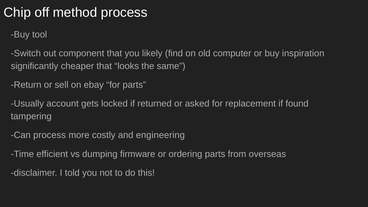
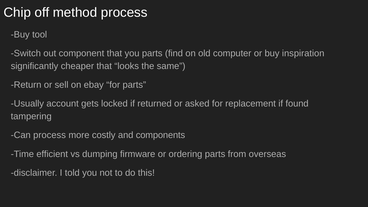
you likely: likely -> parts
engineering: engineering -> components
